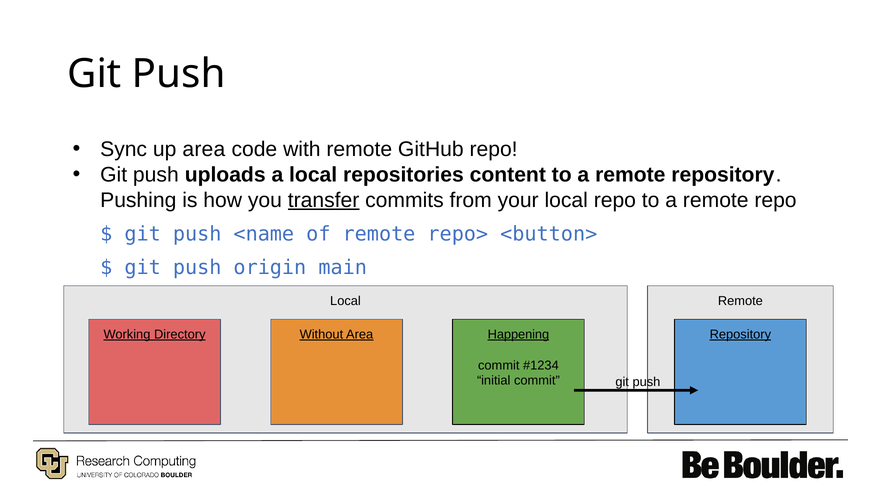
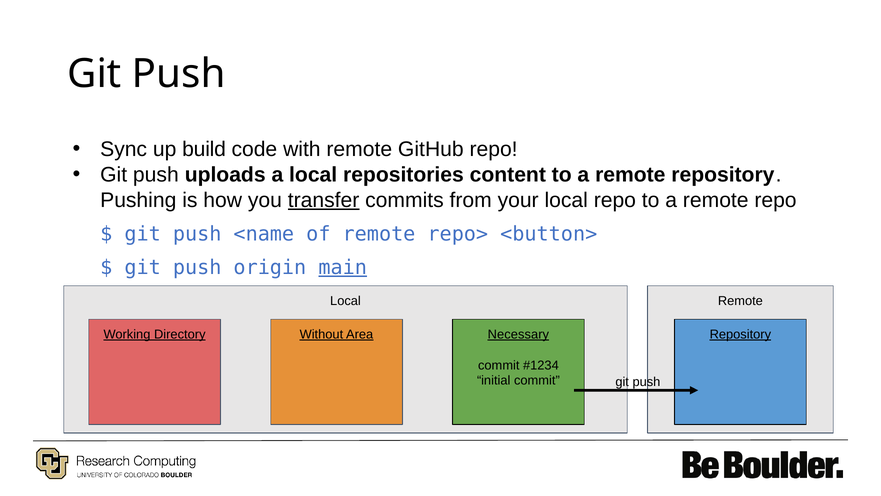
up area: area -> build
main underline: none -> present
Happening: Happening -> Necessary
